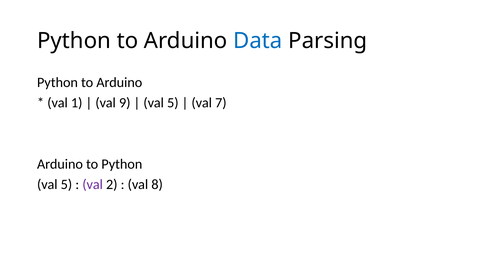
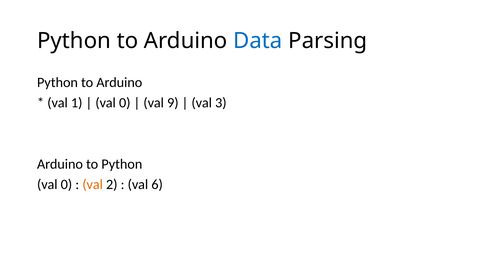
9 at (125, 103): 9 -> 0
5 at (173, 103): 5 -> 9
7: 7 -> 3
5 at (66, 184): 5 -> 0
val at (93, 184) colour: purple -> orange
8: 8 -> 6
